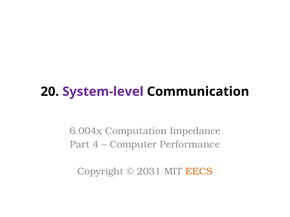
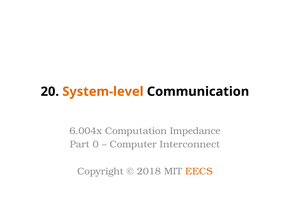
System-level colour: purple -> orange
4: 4 -> 0
Performance: Performance -> Interconnect
2031: 2031 -> 2018
